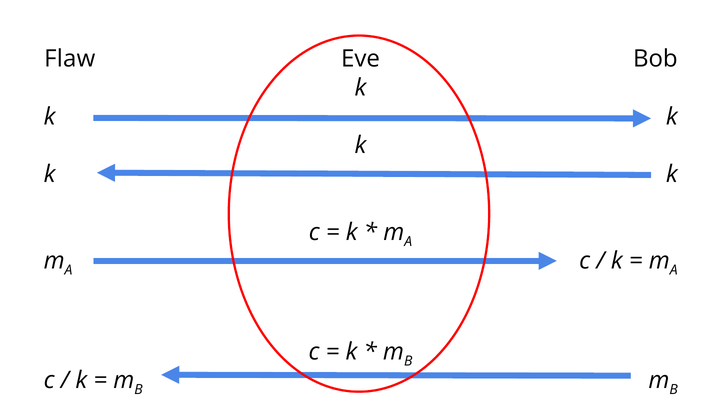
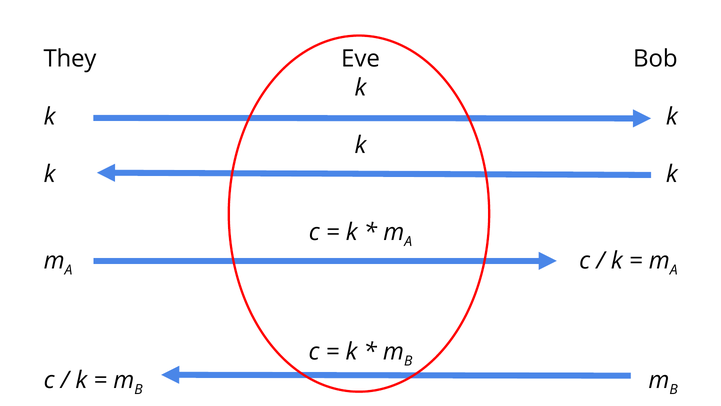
Flaw: Flaw -> They
